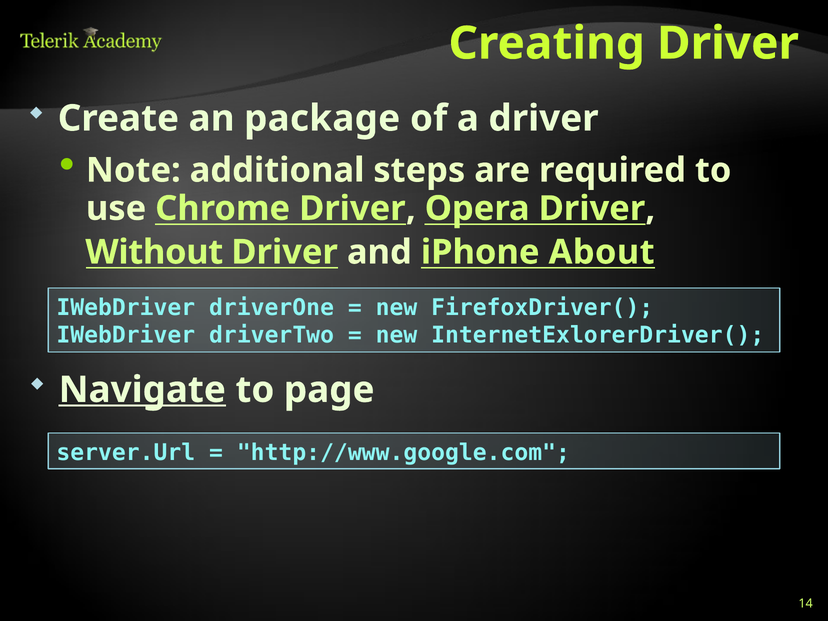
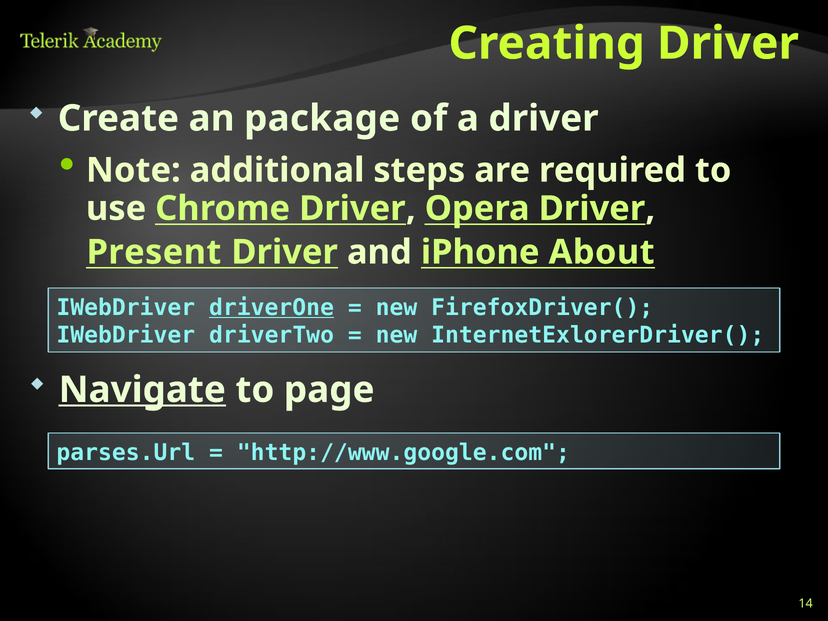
Without: Without -> Present
driverOne underline: none -> present
server.Url: server.Url -> parses.Url
